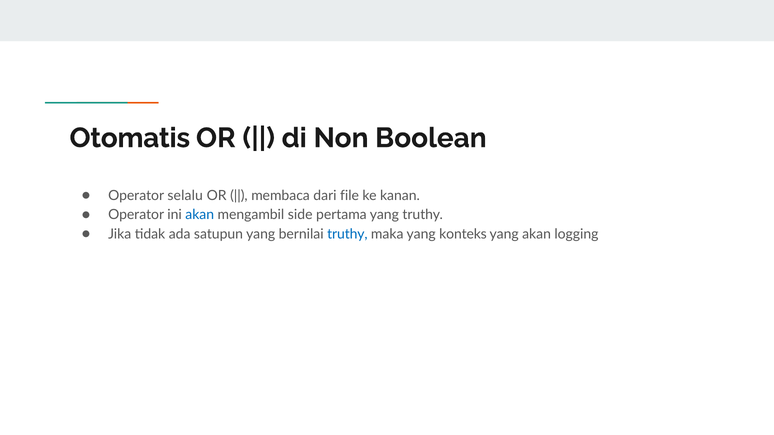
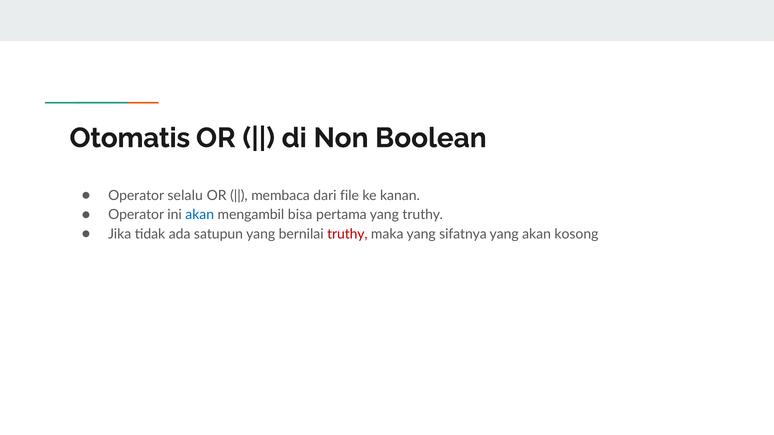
side: side -> bisa
truthy at (347, 234) colour: blue -> red
konteks: konteks -> sifatnya
logging: logging -> kosong
